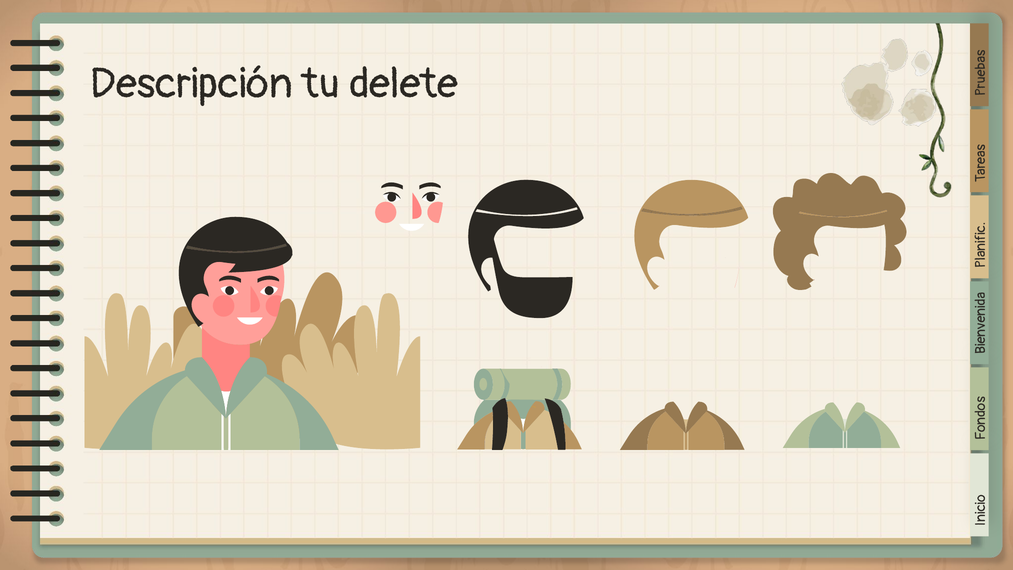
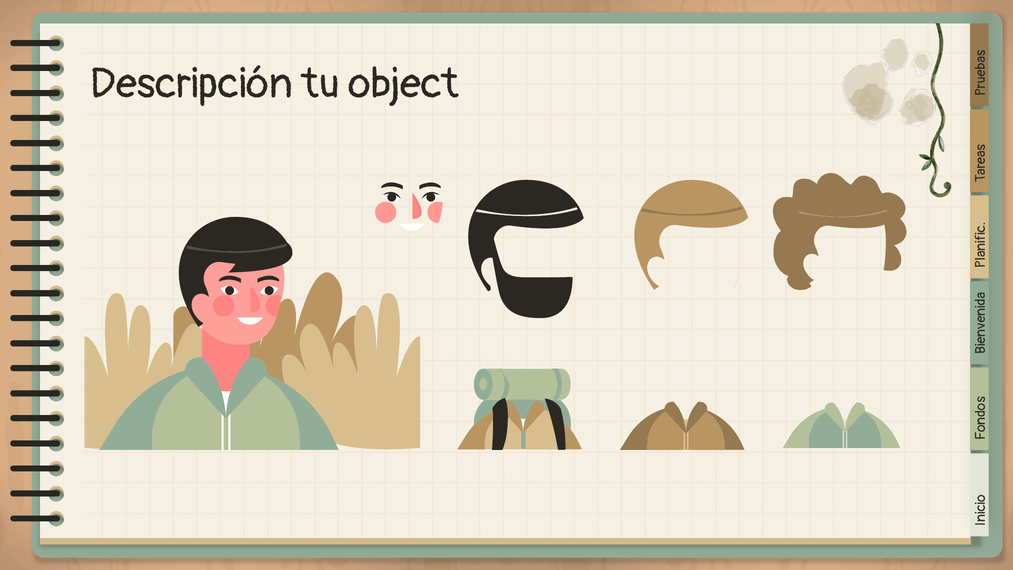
delete: delete -> object
